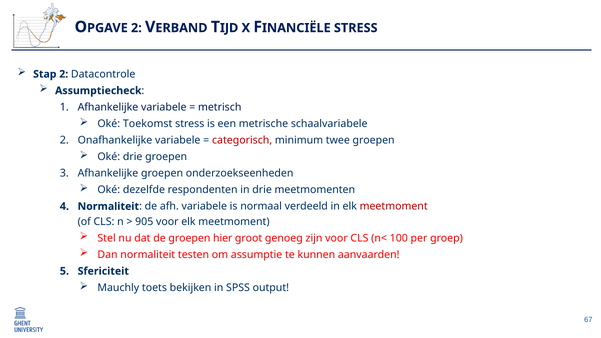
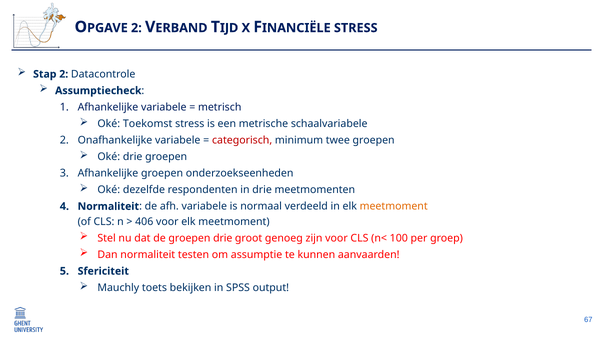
meetmoment at (394, 206) colour: red -> orange
905: 905 -> 406
groepen hier: hier -> drie
